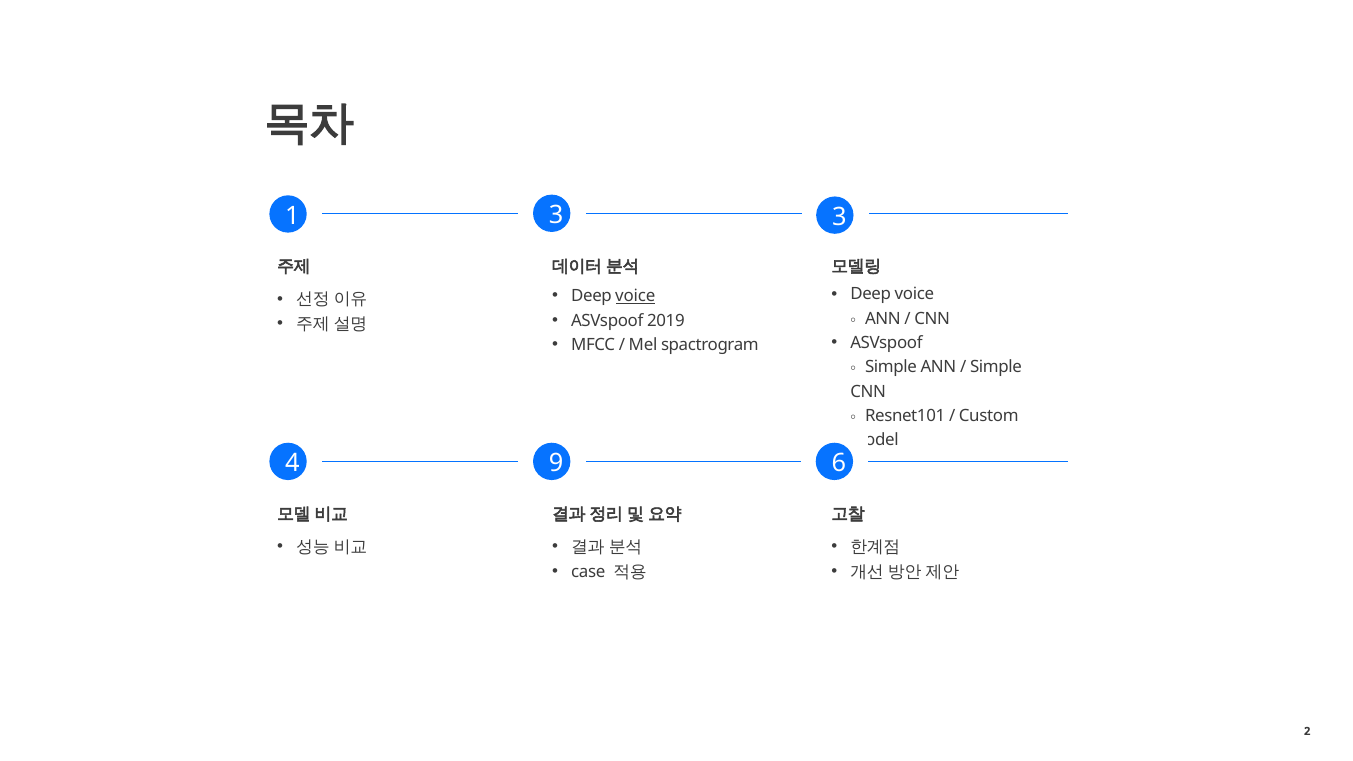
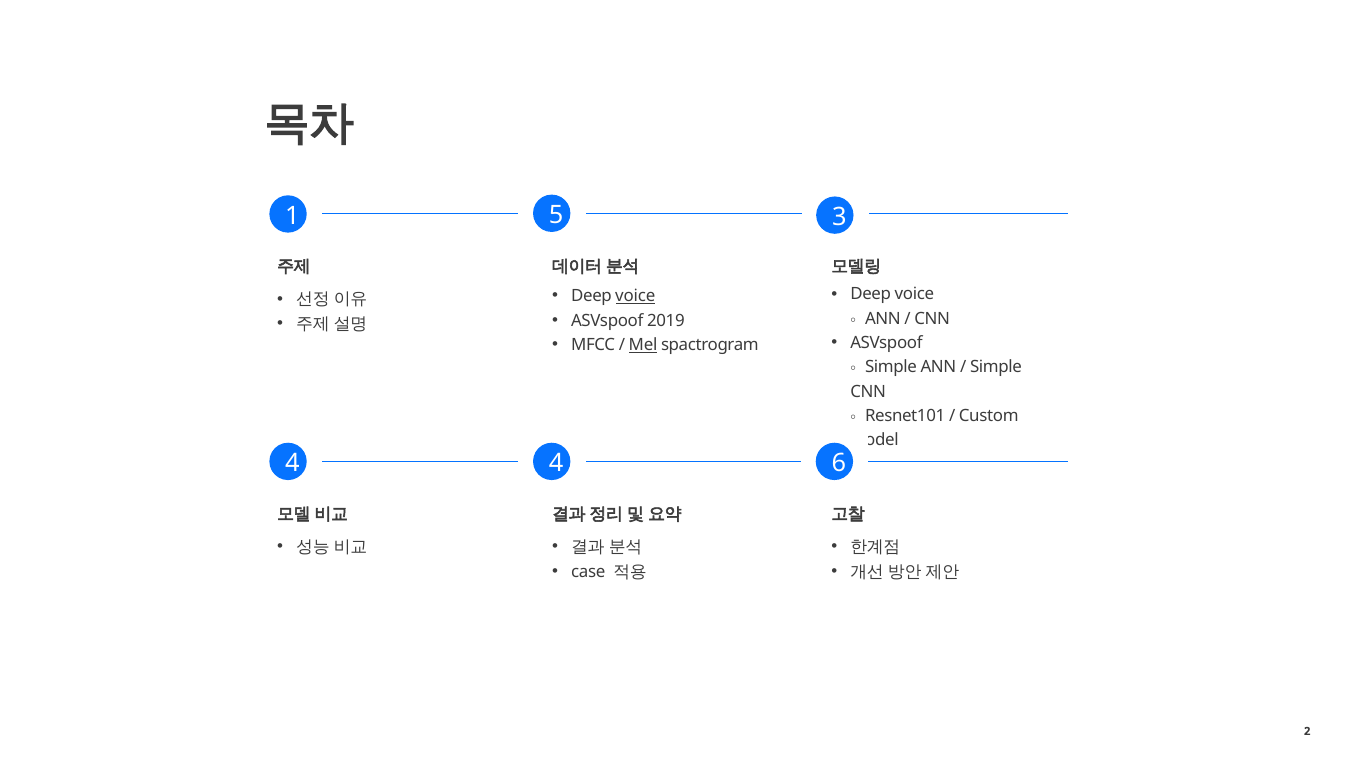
1 3: 3 -> 5
Mel underline: none -> present
4 9: 9 -> 4
